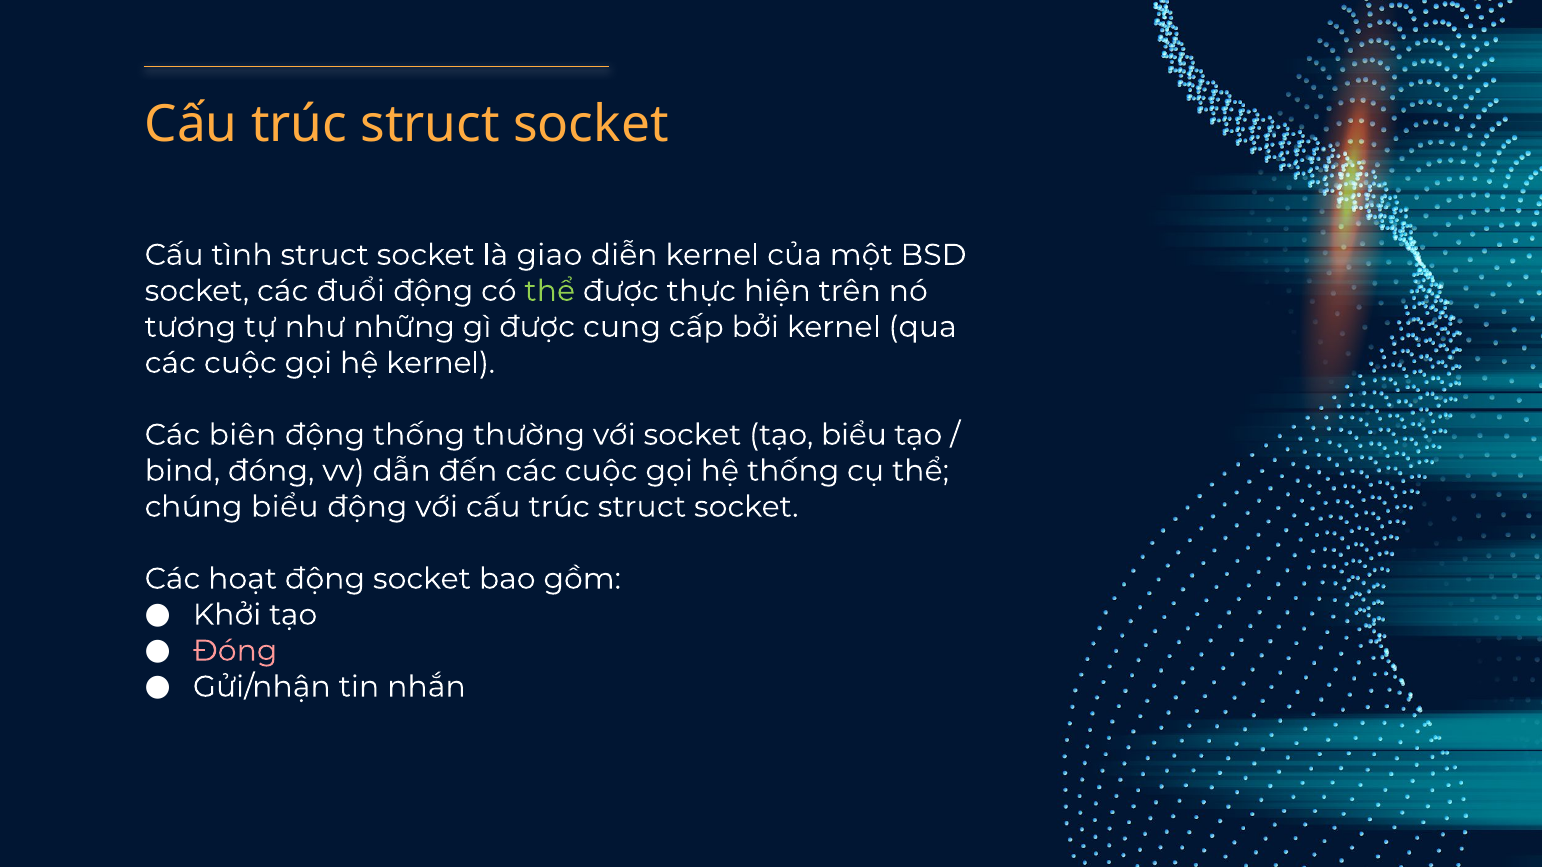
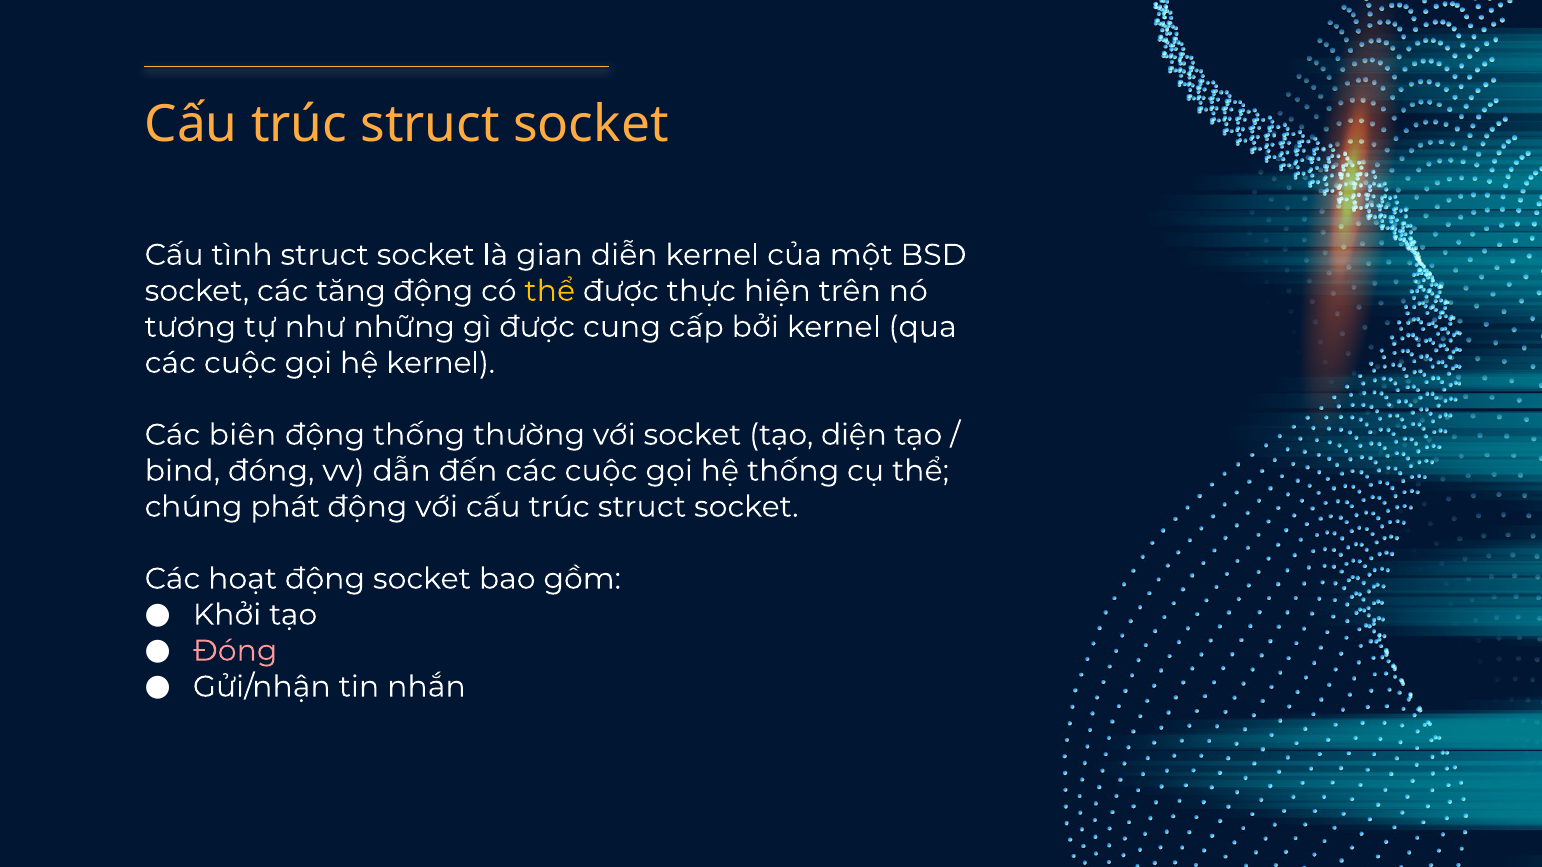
giao: giao -> gian
đuổi: đuổi -> tăng
thể at (550, 291) colour: light green -> yellow
tạo biểu: biểu -> diện
chúng biểu: biểu -> phát
